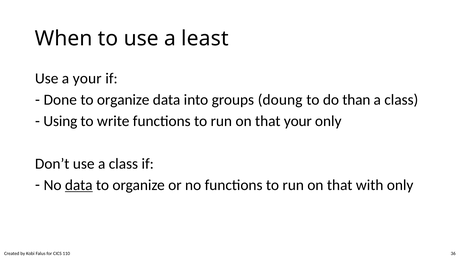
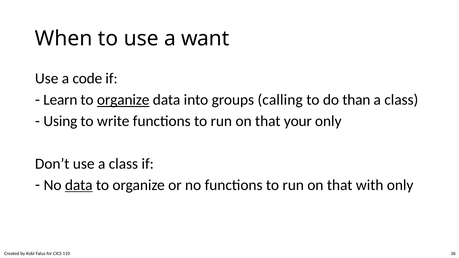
least: least -> want
a your: your -> code
Done: Done -> Learn
organize at (123, 100) underline: none -> present
doung: doung -> calling
